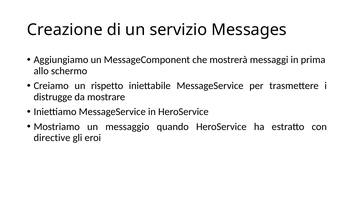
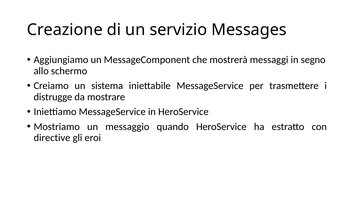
prima: prima -> segno
rispetto: rispetto -> sistema
